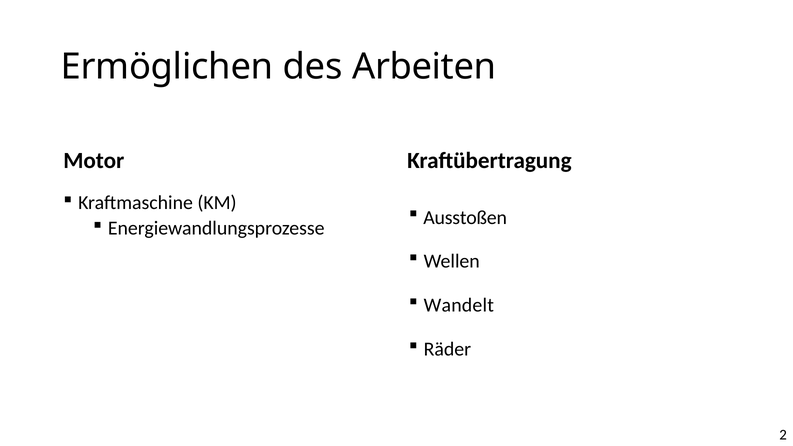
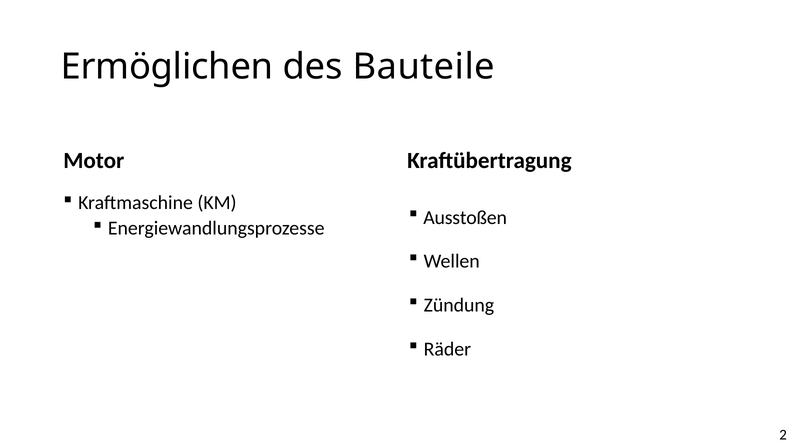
Arbeiten: Arbeiten -> Bauteile
Wandelt: Wandelt -> Zündung
